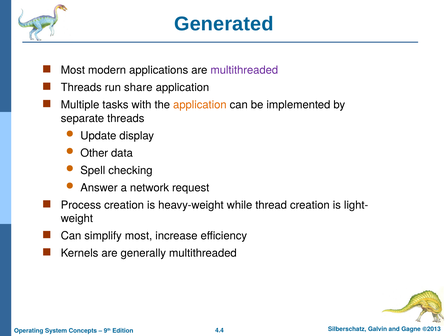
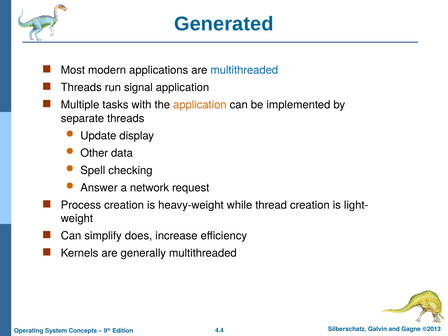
multithreaded at (244, 70) colour: purple -> blue
share: share -> signal
simplify most: most -> does
